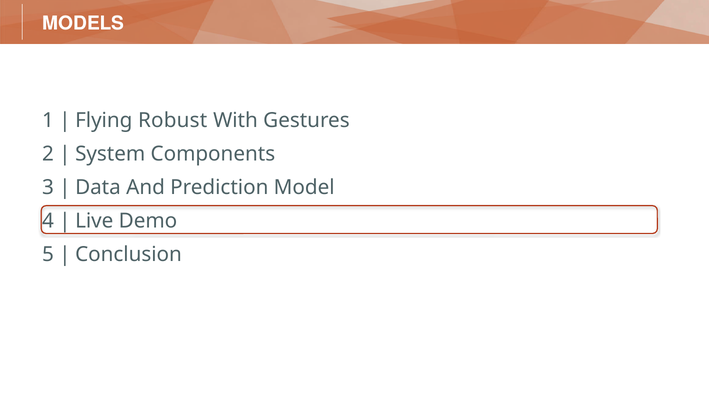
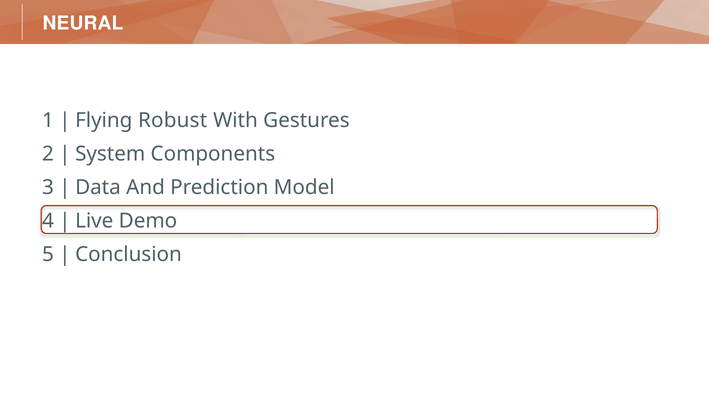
MODELS: MODELS -> NEURAL
